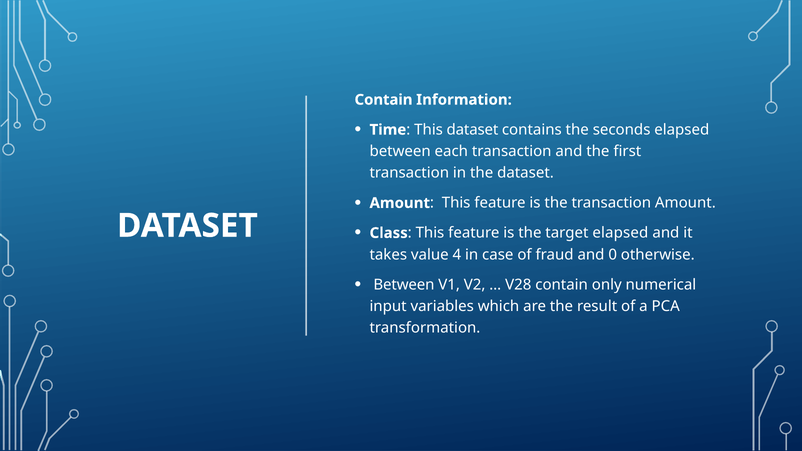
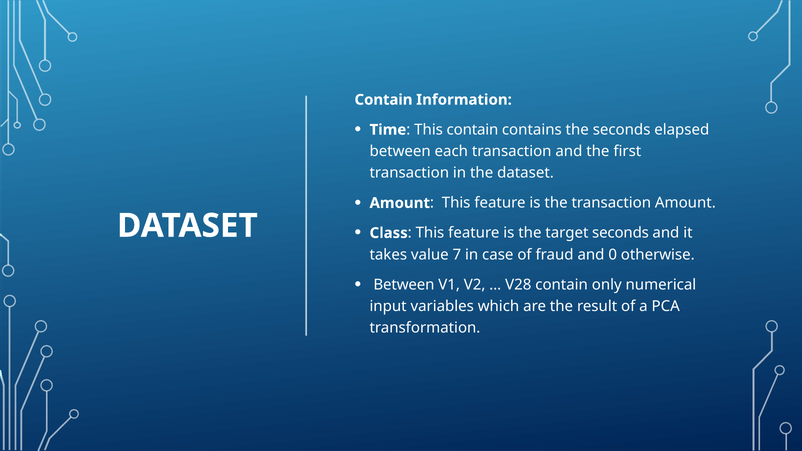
This dataset: dataset -> contain
target elapsed: elapsed -> seconds
4: 4 -> 7
